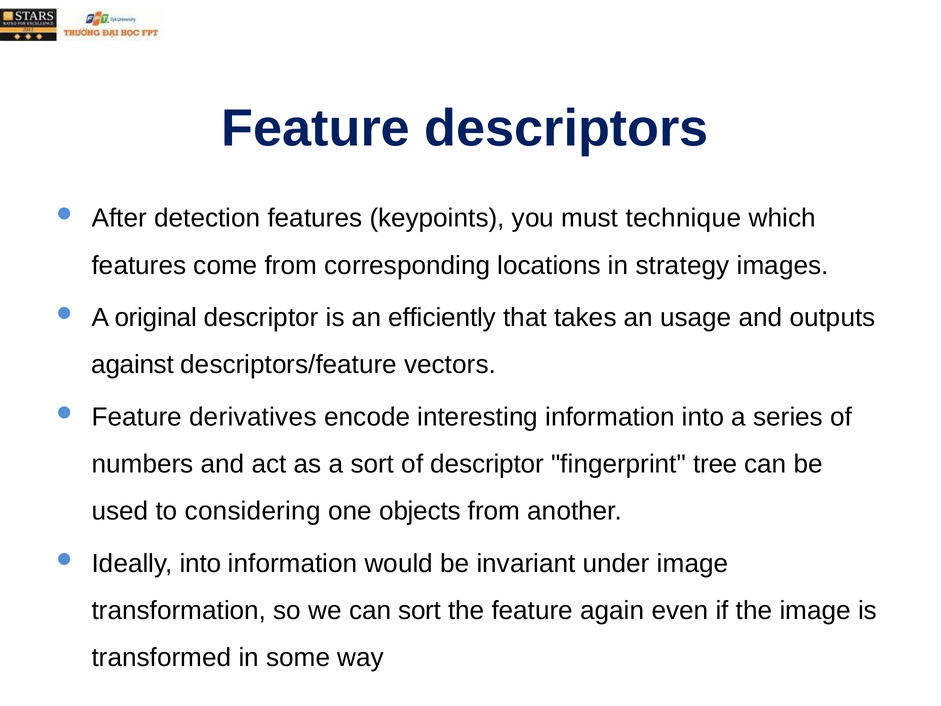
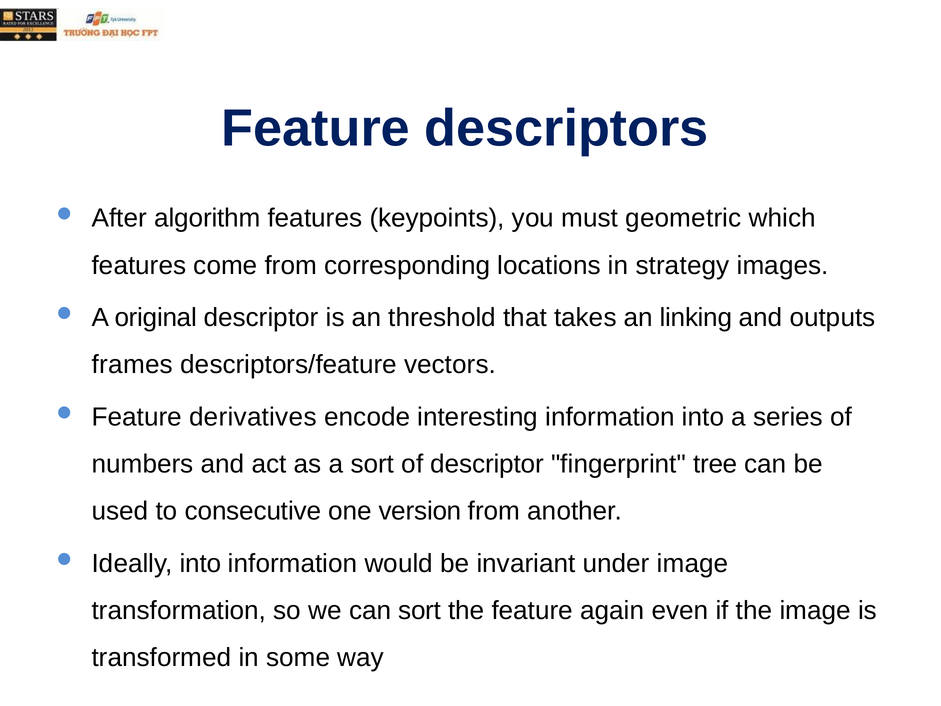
detection: detection -> algorithm
technique: technique -> geometric
efficiently: efficiently -> threshold
usage: usage -> linking
against: against -> frames
considering: considering -> consecutive
objects: objects -> version
